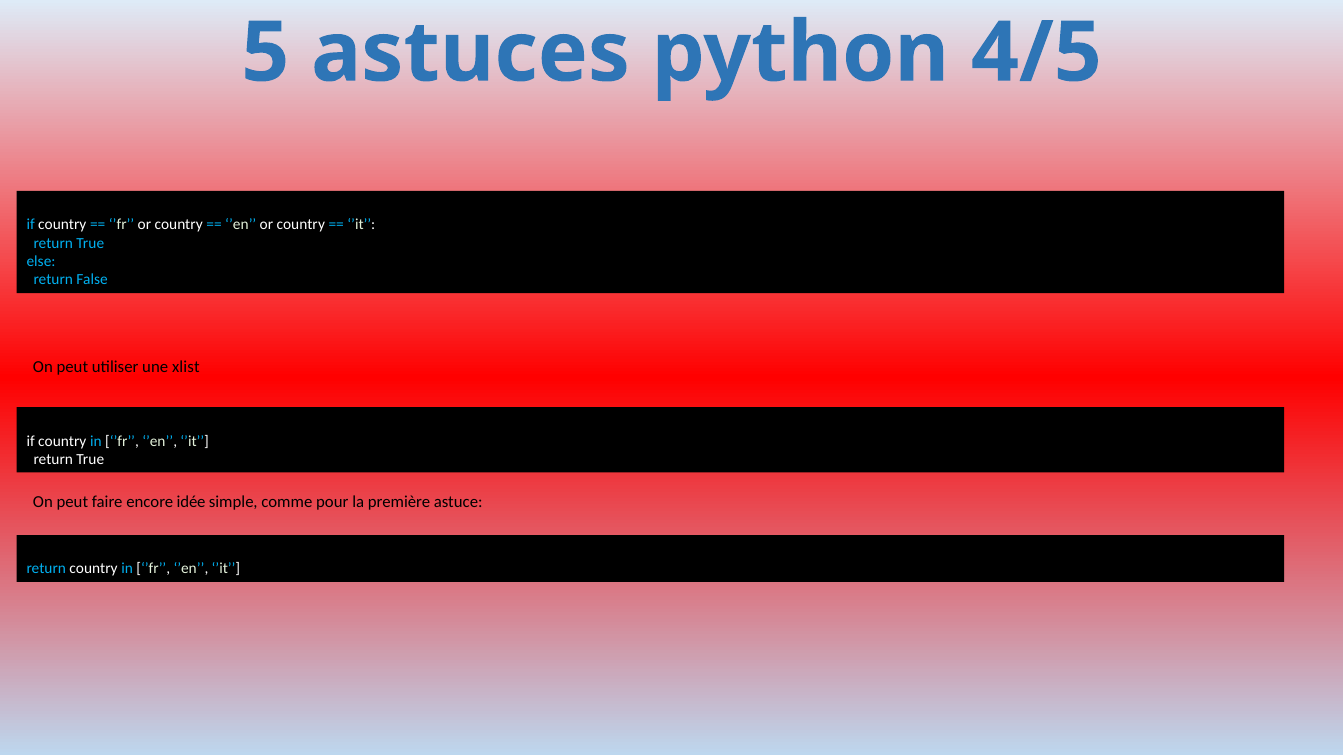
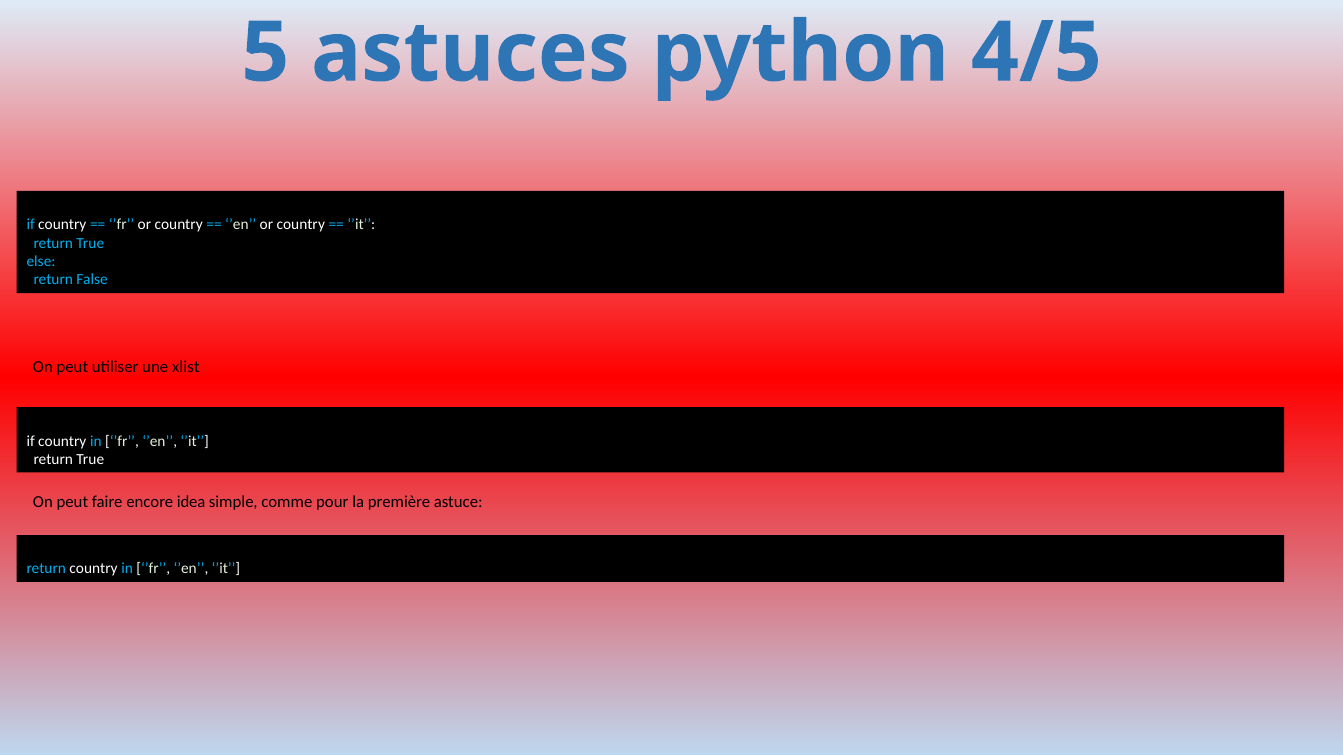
idée: idée -> idea
